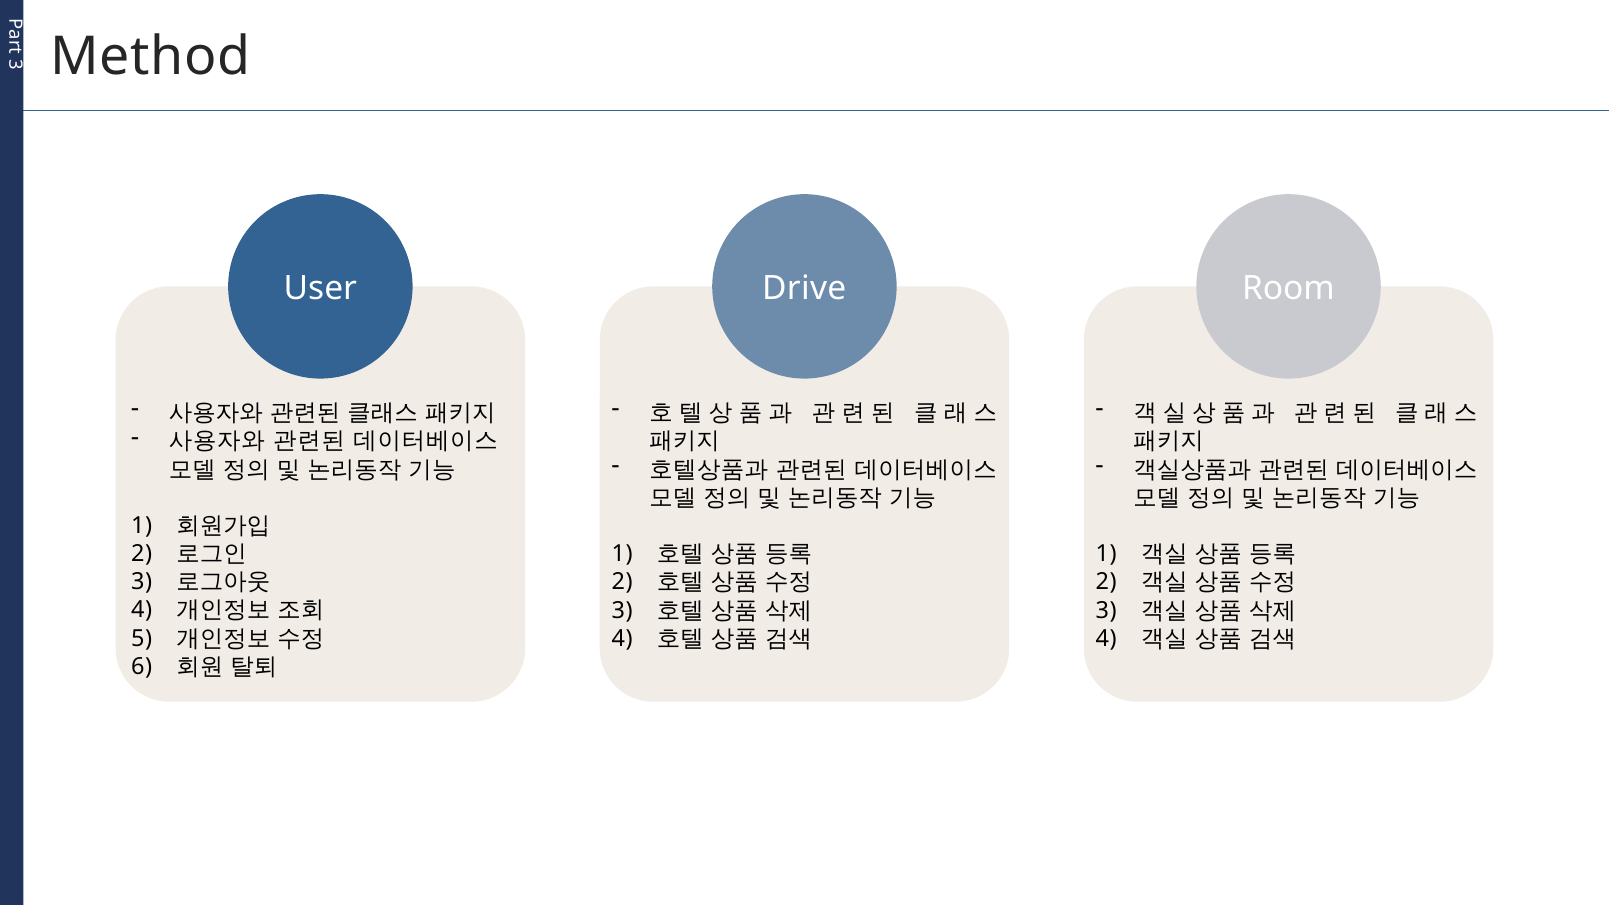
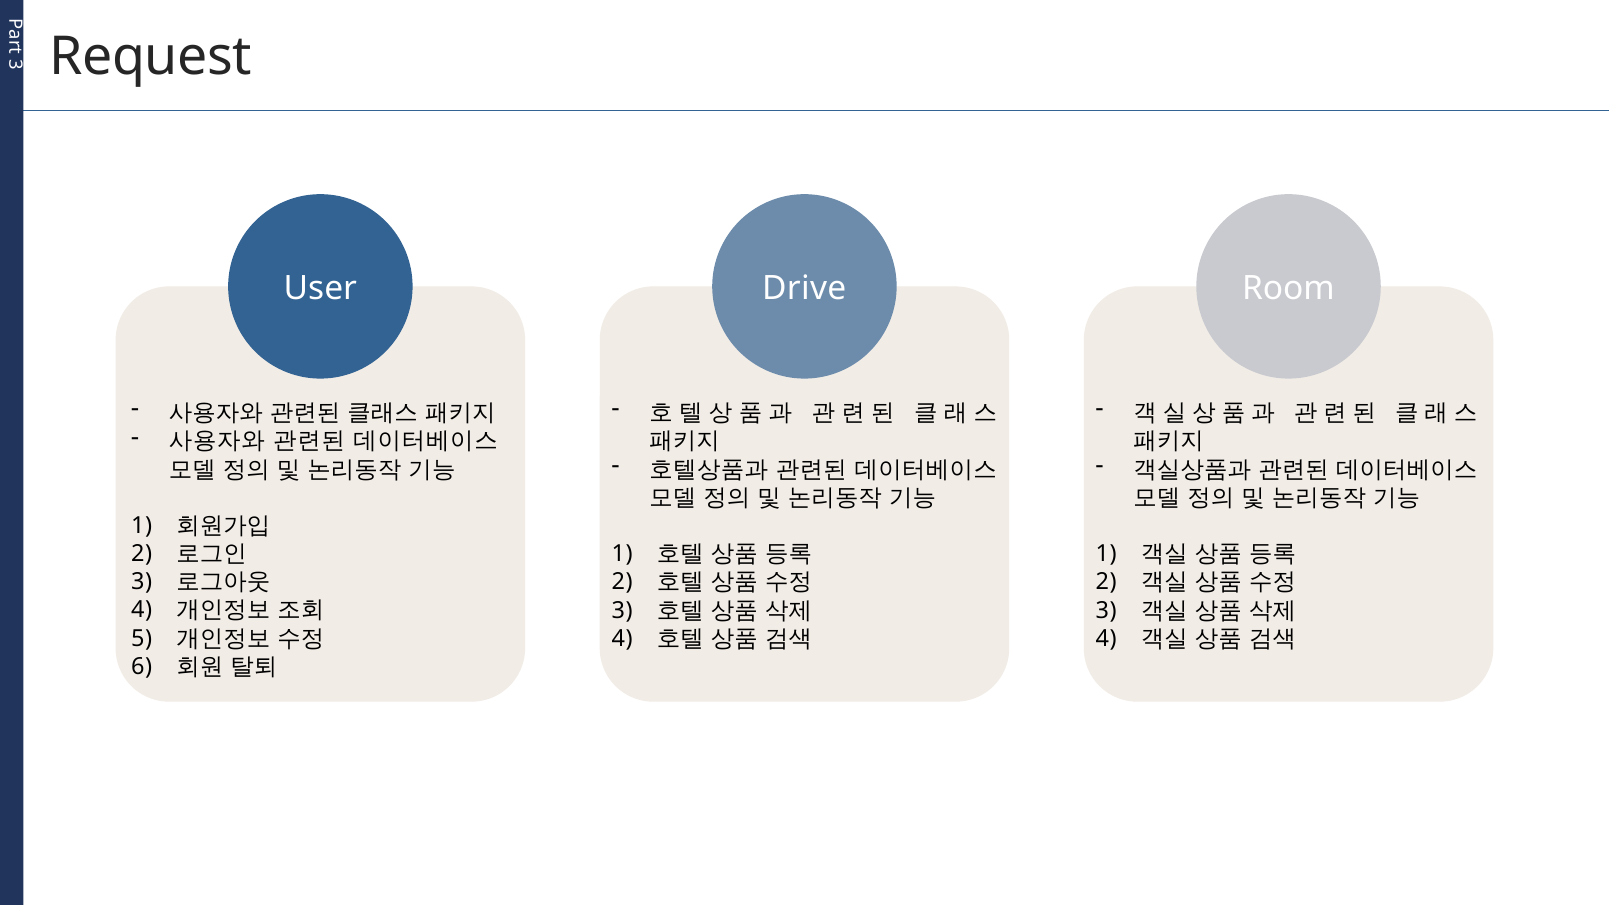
Method: Method -> Request
